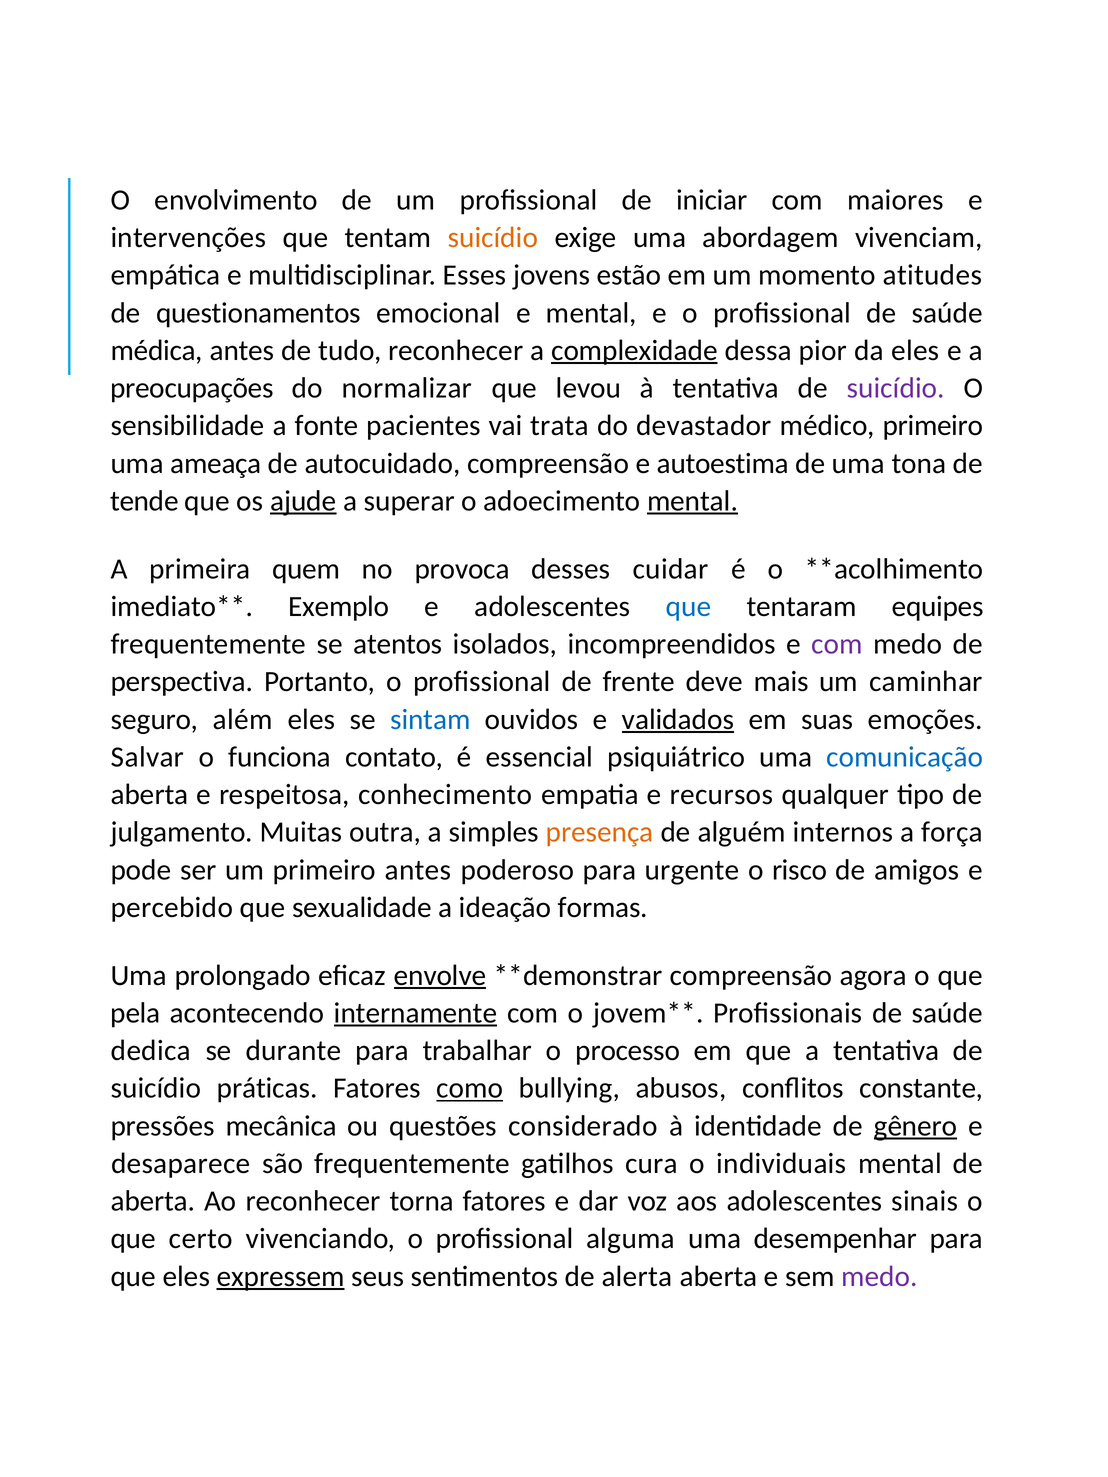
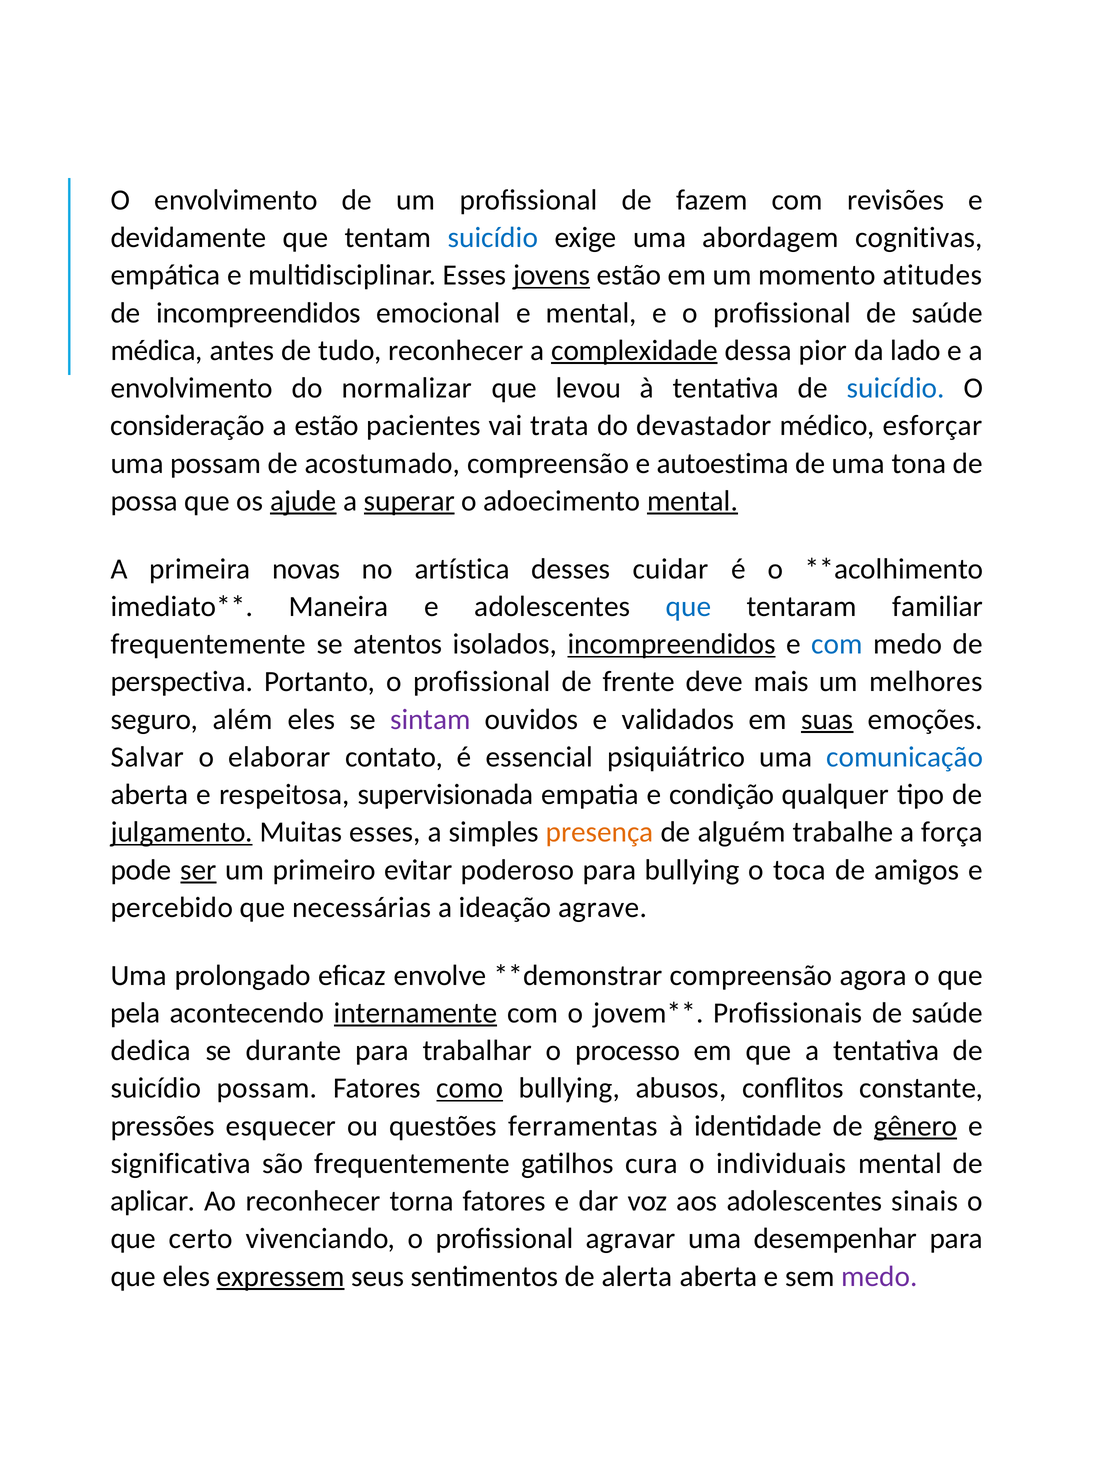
iniciar: iniciar -> fazem
maiores: maiores -> revisões
intervenções: intervenções -> devidamente
suicídio at (493, 238) colour: orange -> blue
vivenciam: vivenciam -> cognitivas
jovens underline: none -> present
de questionamentos: questionamentos -> incompreendidos
da eles: eles -> lado
preocupações at (192, 388): preocupações -> envolvimento
suicídio at (896, 388) colour: purple -> blue
sensibilidade: sensibilidade -> consideração
a fonte: fonte -> estão
médico primeiro: primeiro -> esforçar
uma ameaça: ameaça -> possam
autocuidado: autocuidado -> acostumado
tende: tende -> possa
superar underline: none -> present
quem: quem -> novas
provoca: provoca -> artística
Exemplo: Exemplo -> Maneira
equipes: equipes -> familiar
incompreendidos at (672, 644) underline: none -> present
com at (837, 644) colour: purple -> blue
caminhar: caminhar -> melhores
sintam colour: blue -> purple
validados underline: present -> none
suas underline: none -> present
funciona: funciona -> elaborar
conhecimento: conhecimento -> supervisionada
recursos: recursos -> condição
julgamento underline: none -> present
Muitas outra: outra -> esses
internos: internos -> trabalhe
ser underline: none -> present
primeiro antes: antes -> evitar
para urgente: urgente -> bullying
risco: risco -> toca
sexualidade: sexualidade -> necessárias
formas: formas -> agrave
envolve underline: present -> none
suicídio práticas: práticas -> possam
mecânica: mecânica -> esquecer
considerado: considerado -> ferramentas
desaparece: desaparece -> significativa
aberta at (153, 1201): aberta -> aplicar
alguma: alguma -> agravar
